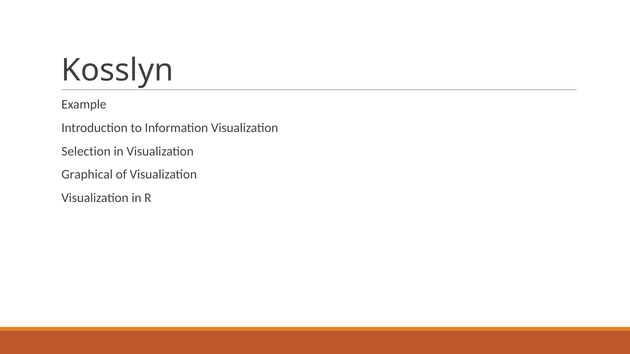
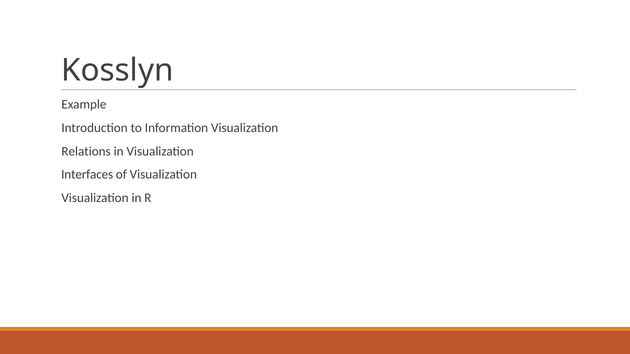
Selection: Selection -> Relations
Graphical: Graphical -> Interfaces
